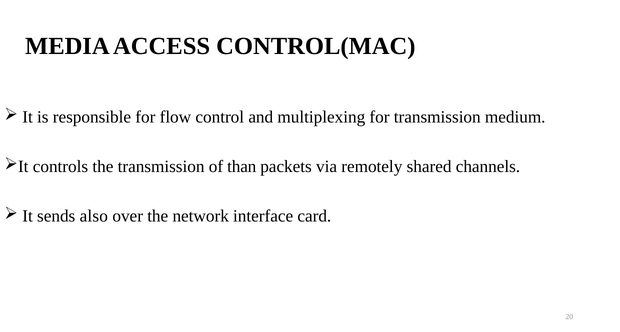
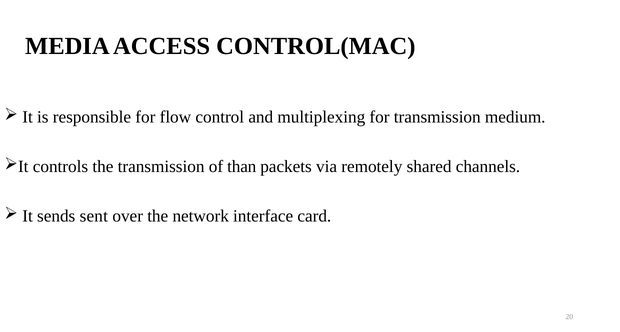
also: also -> sent
